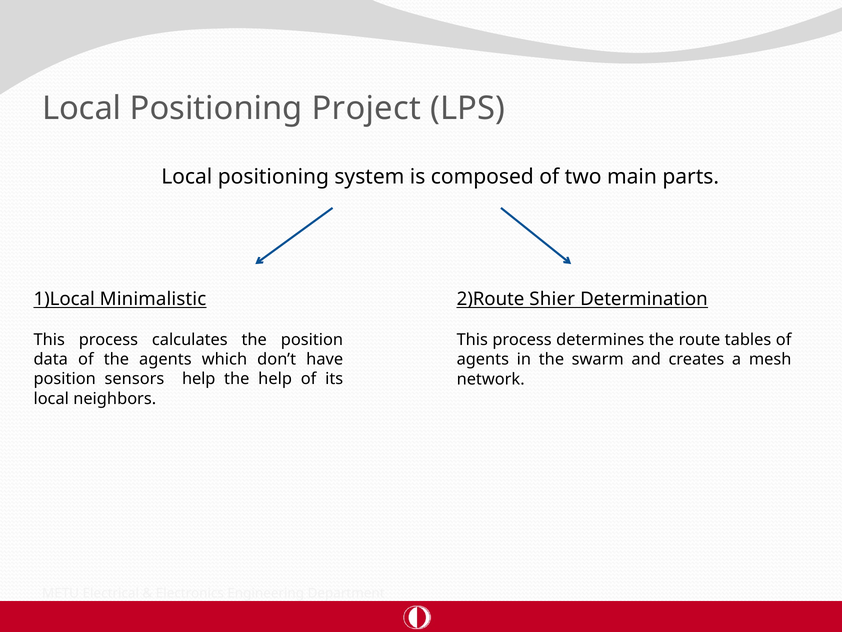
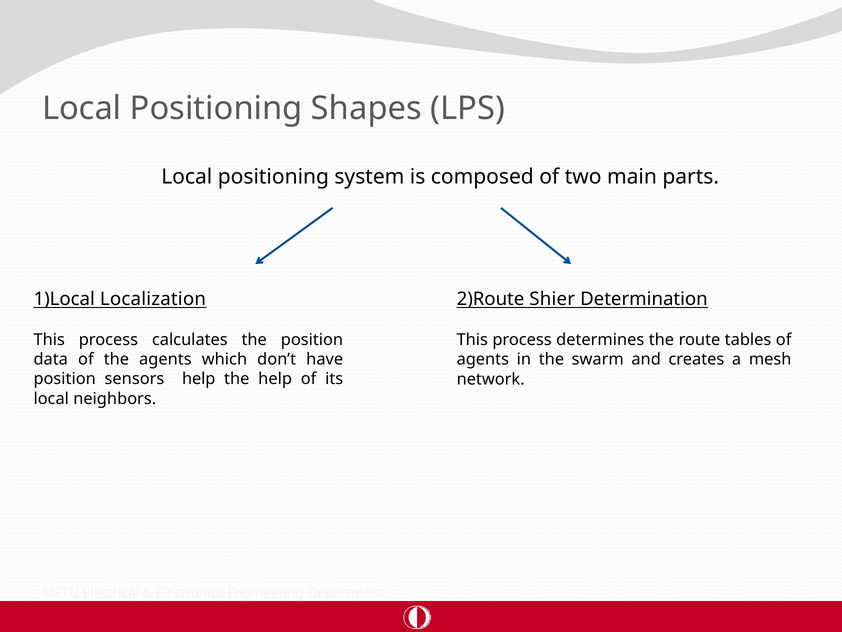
Project: Project -> Shapes
Minimalistic: Minimalistic -> Localization
